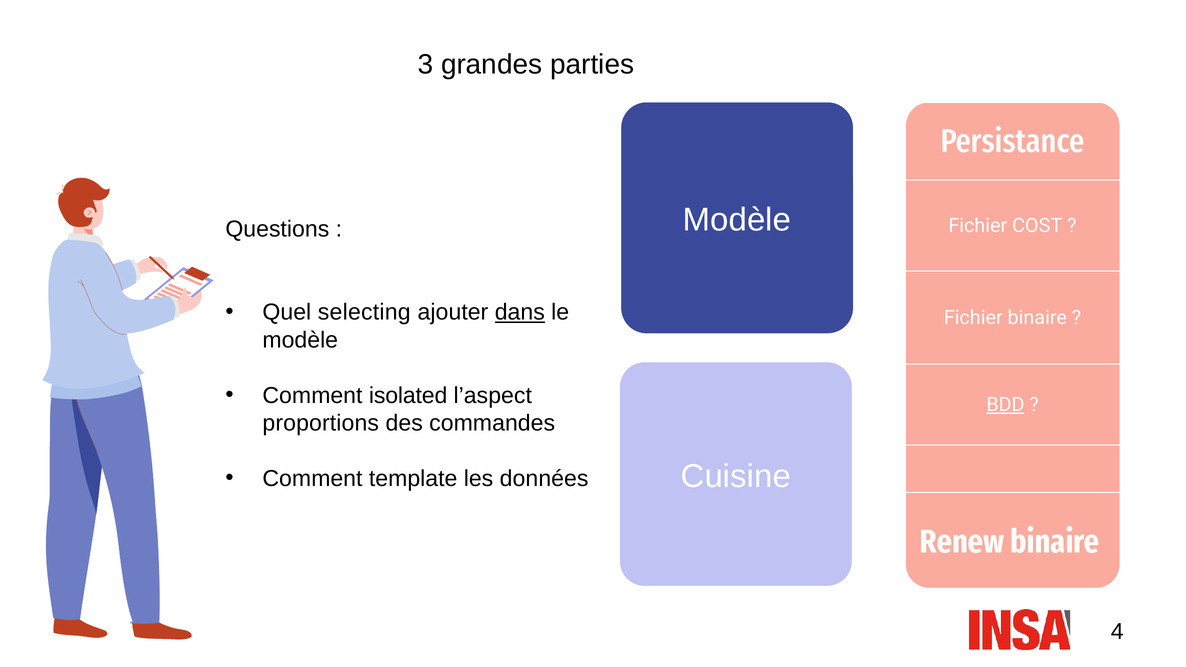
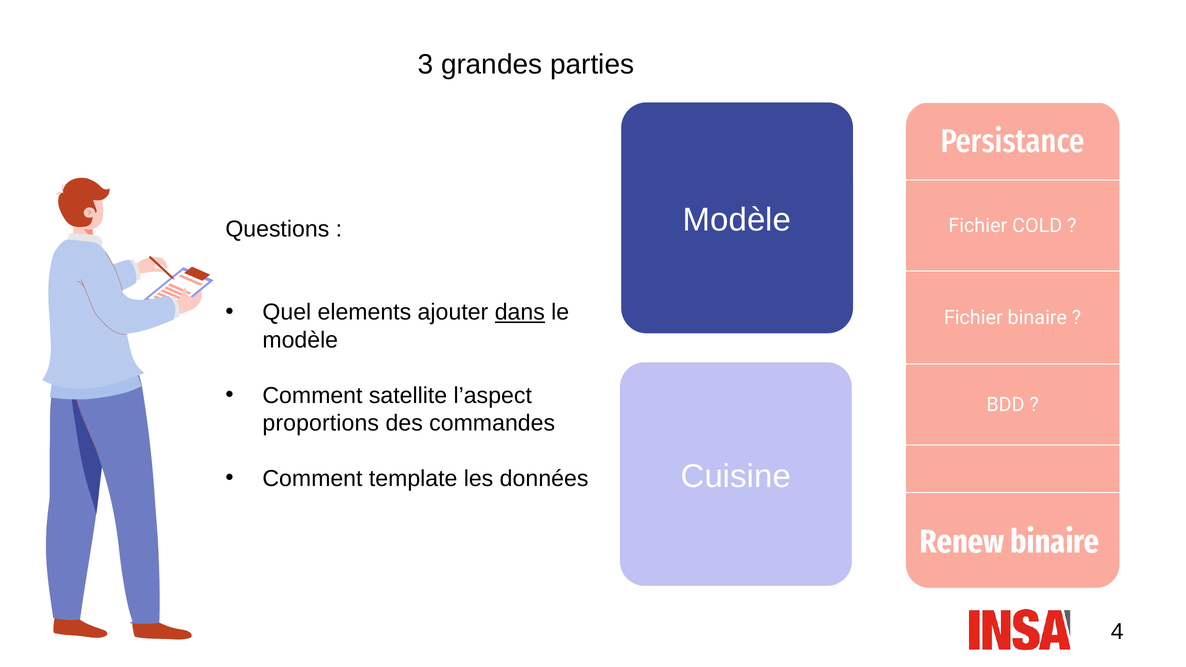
COST: COST -> COLD
selecting: selecting -> elements
isolated: isolated -> satellite
BDD underline: present -> none
